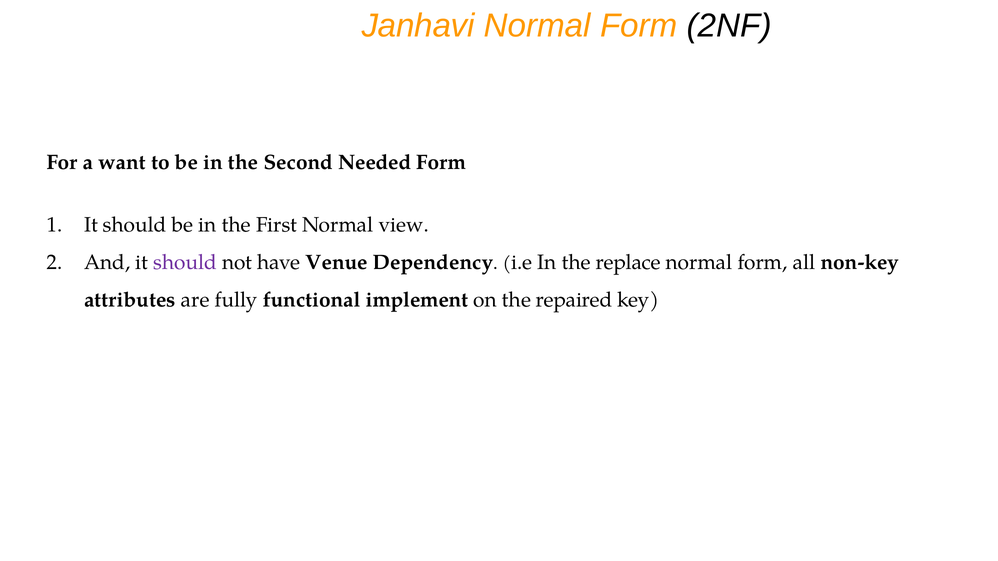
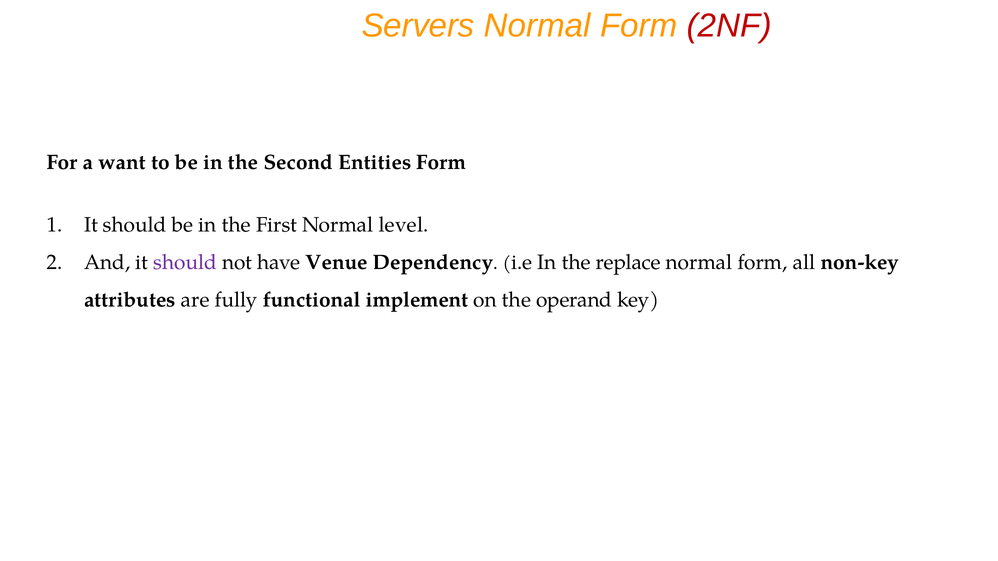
Janhavi: Janhavi -> Servers
2NF colour: black -> red
Needed: Needed -> Entities
view: view -> level
repaired: repaired -> operand
